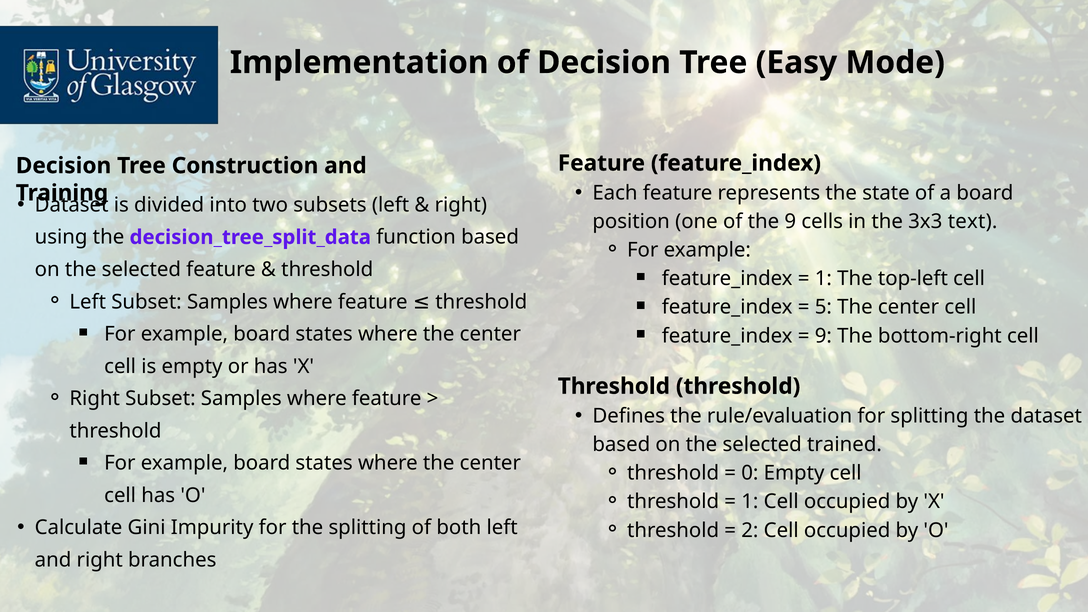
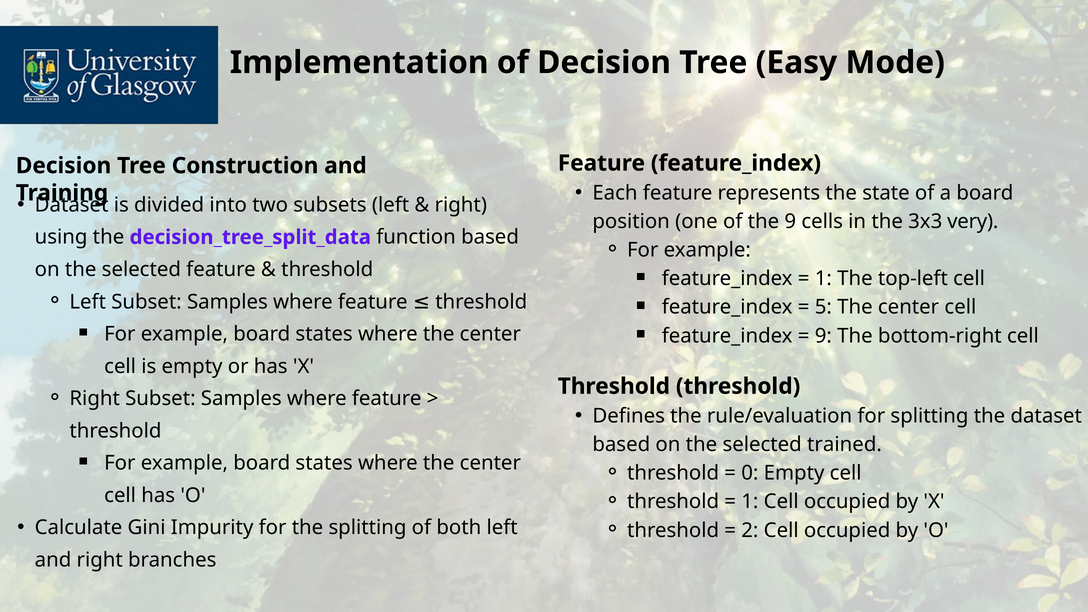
text: text -> very
